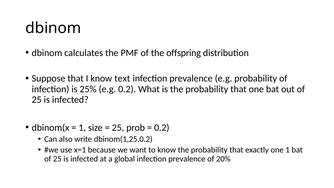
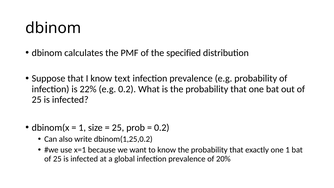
offspring: offspring -> specified
25%: 25% -> 22%
